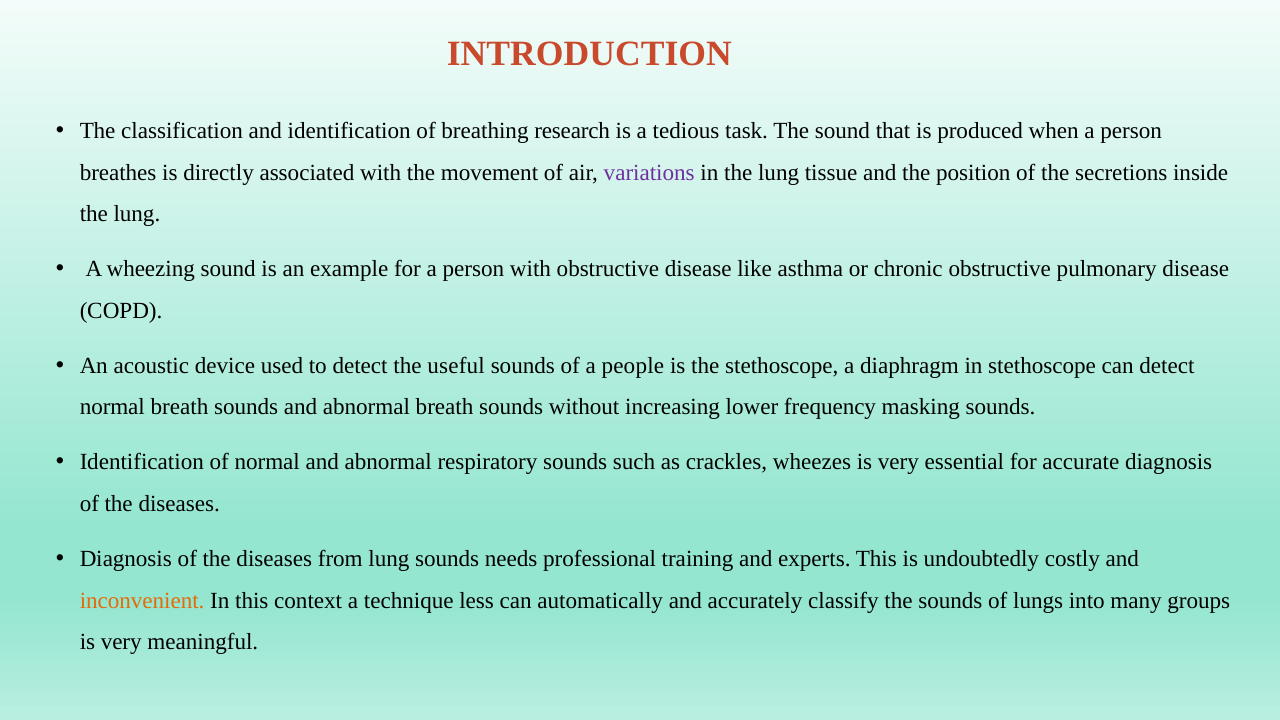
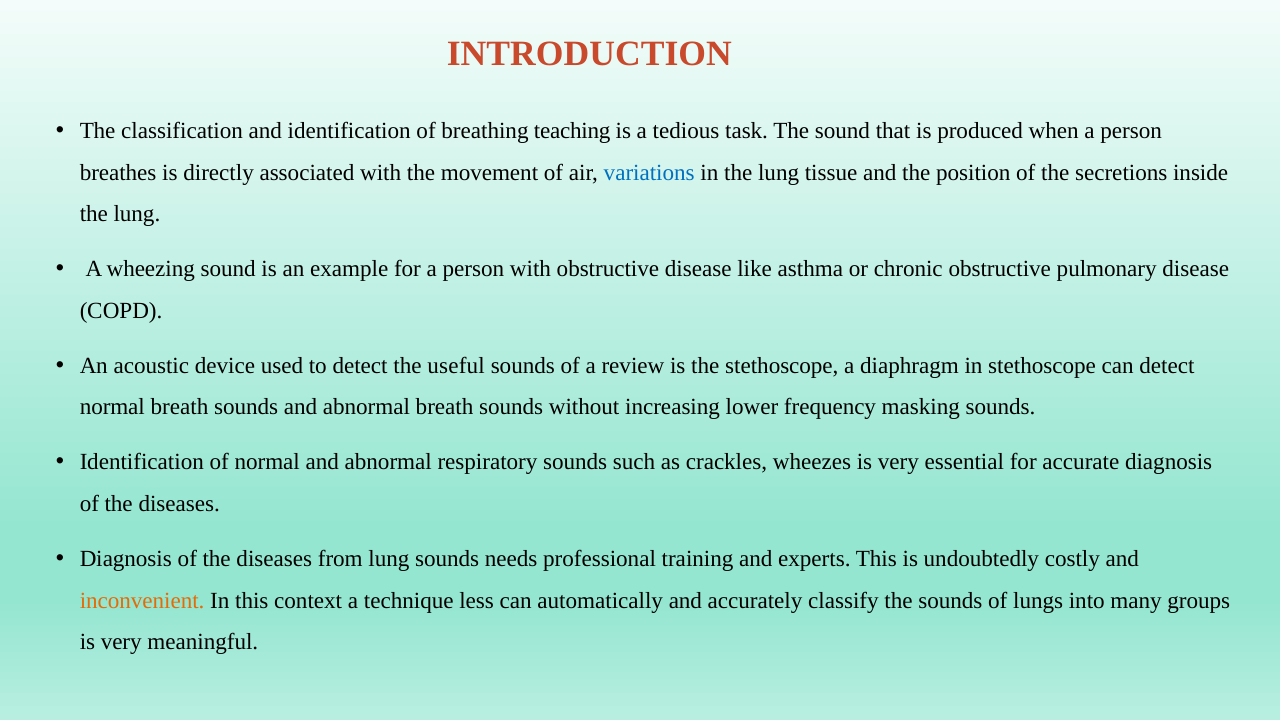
research: research -> teaching
variations colour: purple -> blue
people: people -> review
